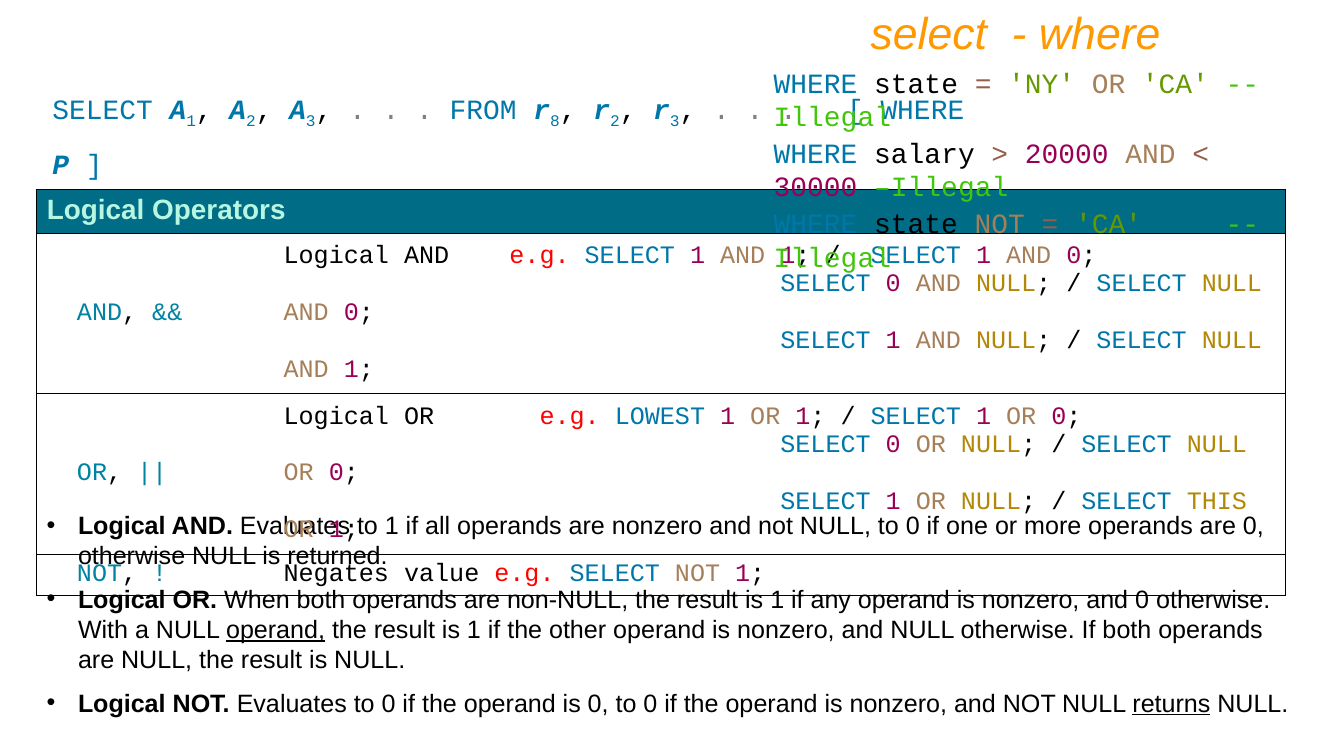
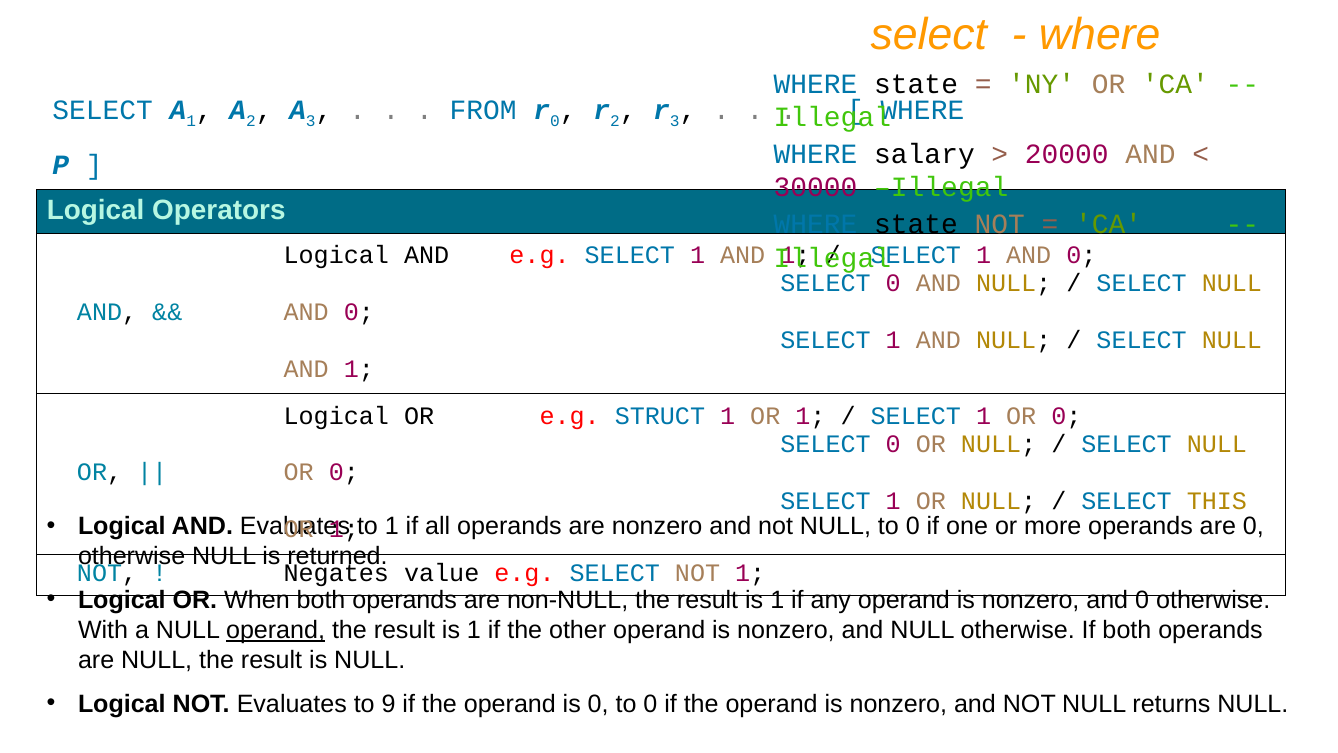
8 at (555, 121): 8 -> 0
LOWEST: LOWEST -> STRUCT
Evaluates to 0: 0 -> 9
returns underline: present -> none
